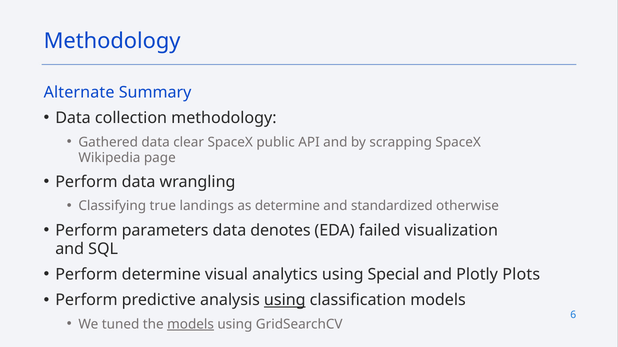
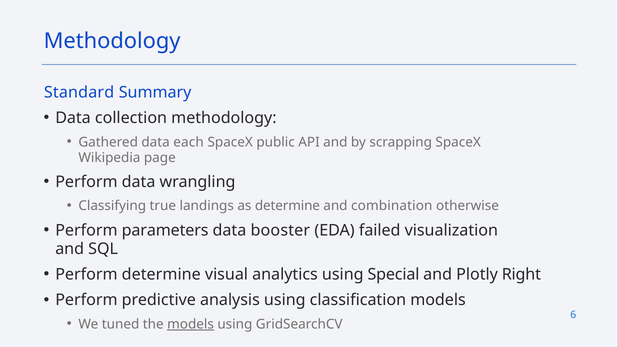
Alternate: Alternate -> Standard
clear: clear -> each
standardized: standardized -> combination
denotes: denotes -> booster
Plots: Plots -> Right
using at (285, 301) underline: present -> none
